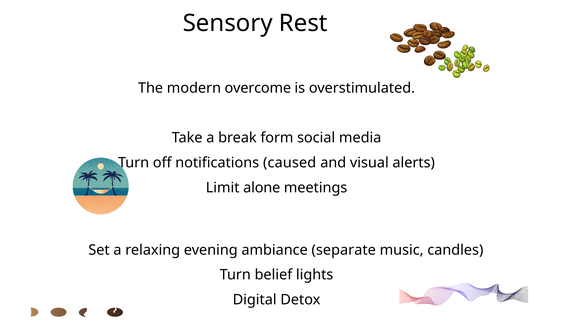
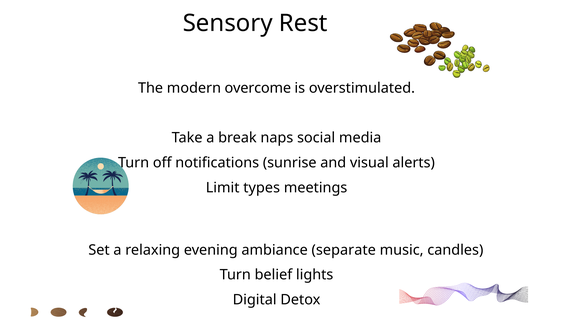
form: form -> naps
caused: caused -> sunrise
alone: alone -> types
